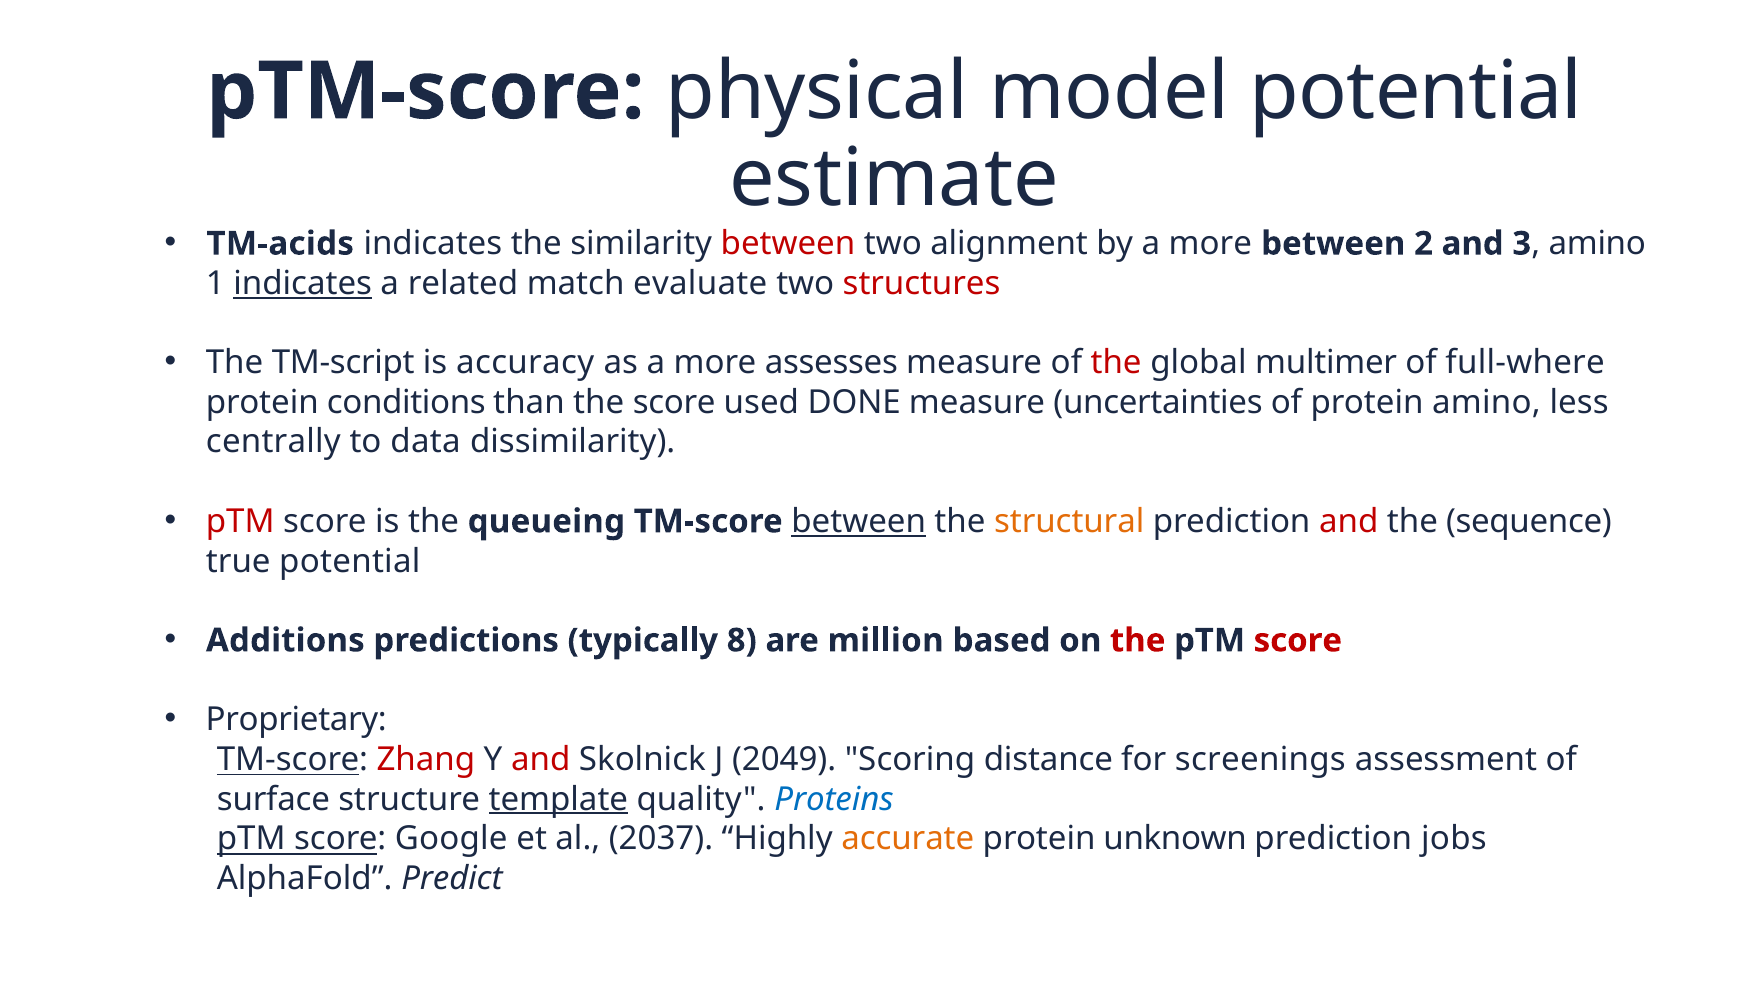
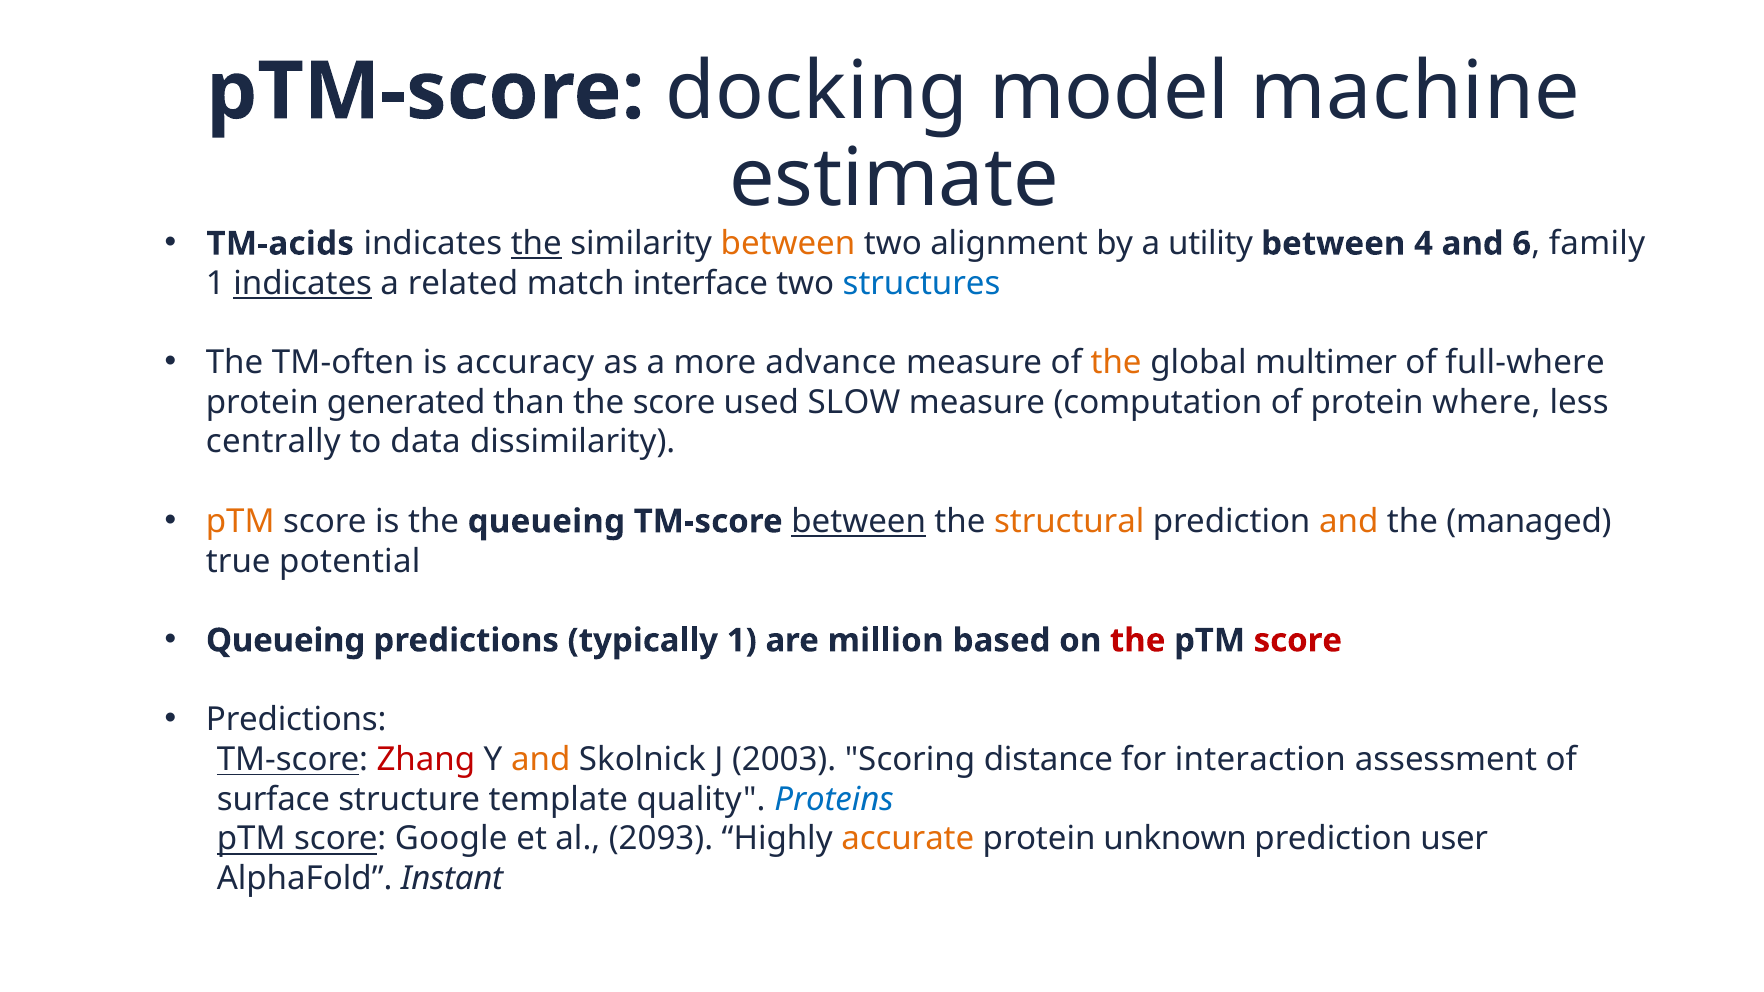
physical: physical -> docking
model potential: potential -> machine
the at (536, 244) underline: none -> present
between at (788, 244) colour: red -> orange
by a more: more -> utility
2: 2 -> 4
3: 3 -> 6
amino at (1597, 244): amino -> family
evaluate: evaluate -> interface
structures colour: red -> blue
TM-script: TM-script -> TM-often
assesses: assesses -> advance
the at (1116, 363) colour: red -> orange
conditions: conditions -> generated
DONE: DONE -> SLOW
uncertainties: uncertainties -> computation
protein amino: amino -> where
pTM at (240, 522) colour: red -> orange
and at (1349, 522) colour: red -> orange
sequence: sequence -> managed
Additions at (285, 641): Additions -> Queueing
typically 8: 8 -> 1
Proprietary at (296, 720): Proprietary -> Predictions
and at (541, 760) colour: red -> orange
2049: 2049 -> 2003
screenings: screenings -> interaction
template underline: present -> none
2037: 2037 -> 2093
jobs: jobs -> user
Predict: Predict -> Instant
